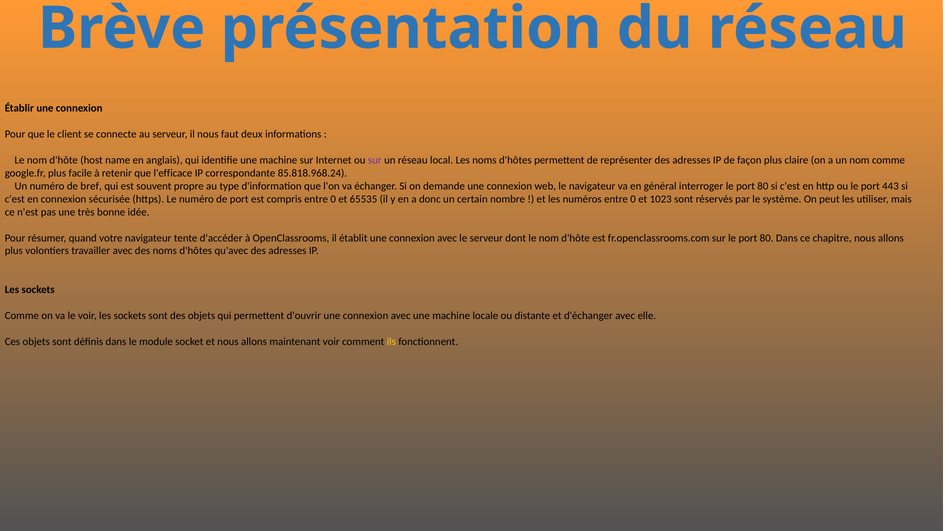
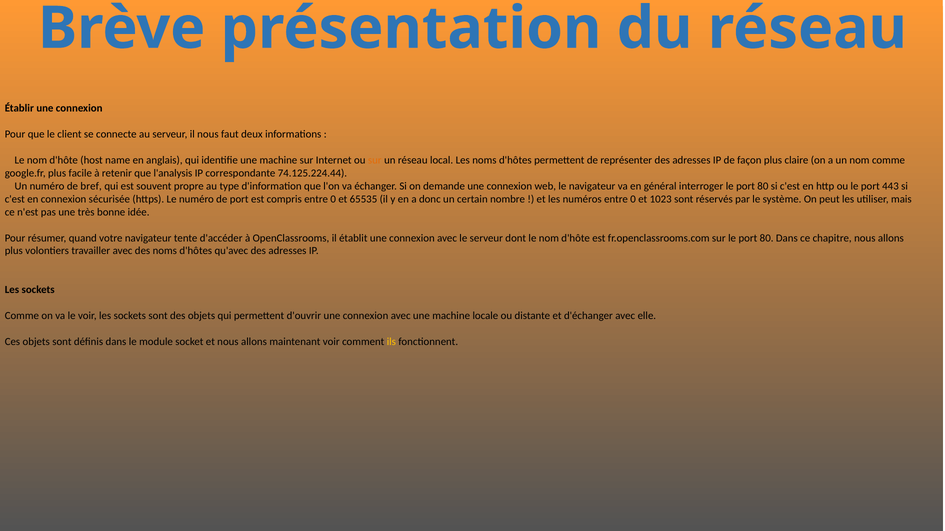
sur at (375, 160) colour: purple -> orange
l'efficace: l'efficace -> l'analysis
85.818.968.24: 85.818.968.24 -> 74.125.224.44
